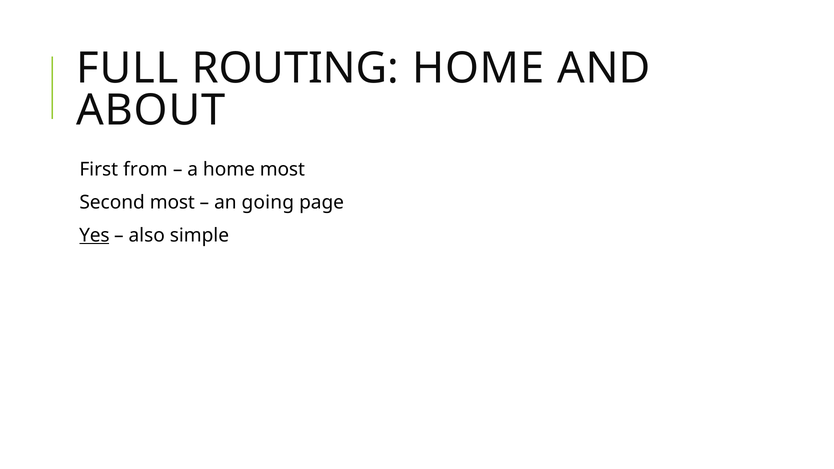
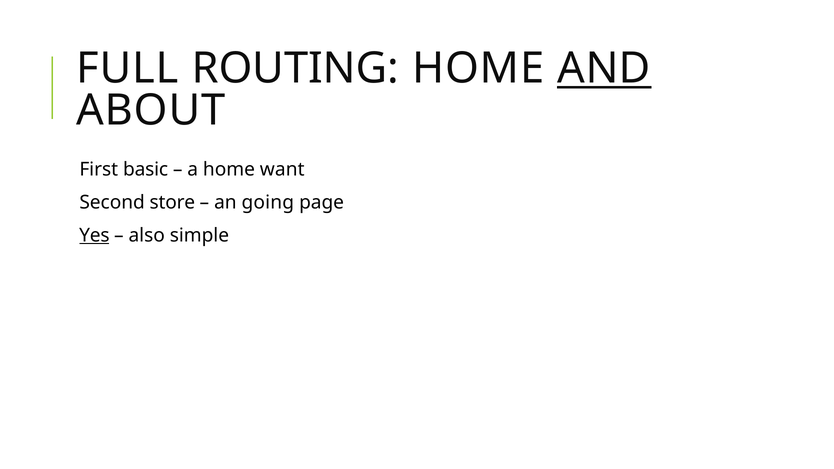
AND underline: none -> present
from: from -> basic
home most: most -> want
Second most: most -> store
